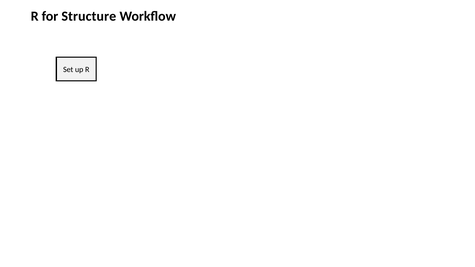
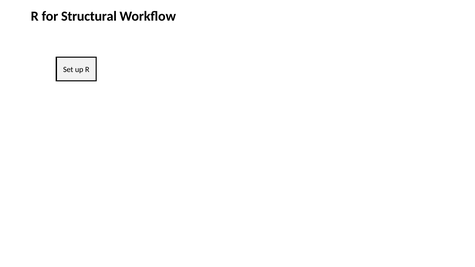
Structure: Structure -> Structural
